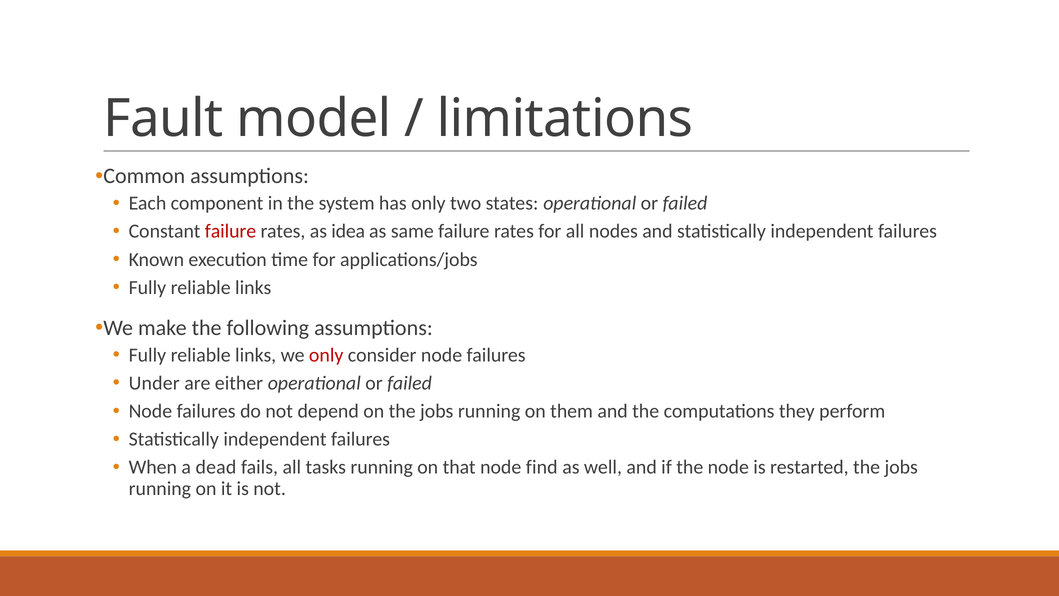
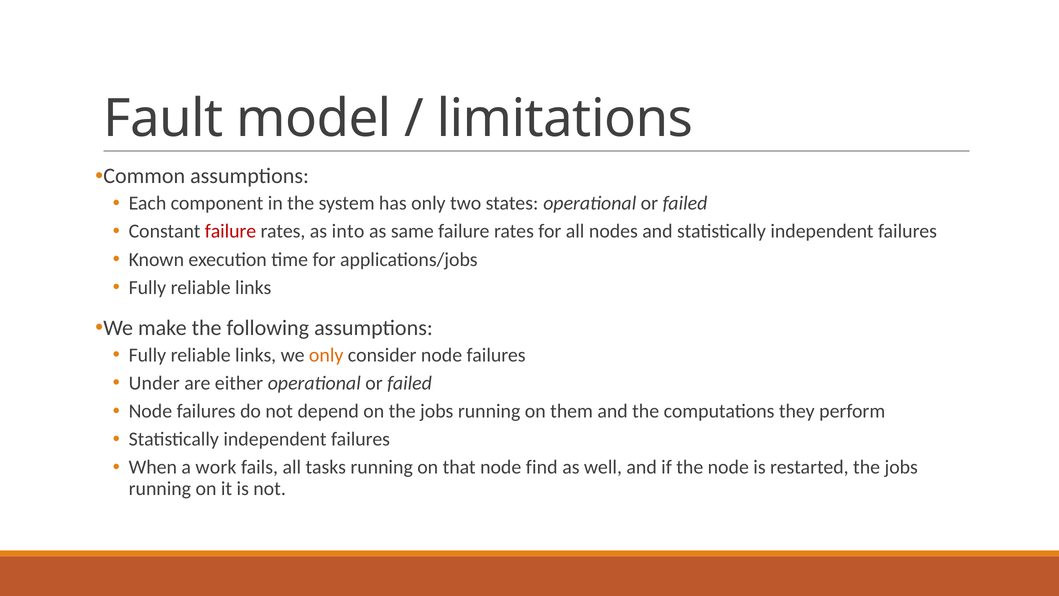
idea: idea -> into
only at (326, 355) colour: red -> orange
dead: dead -> work
